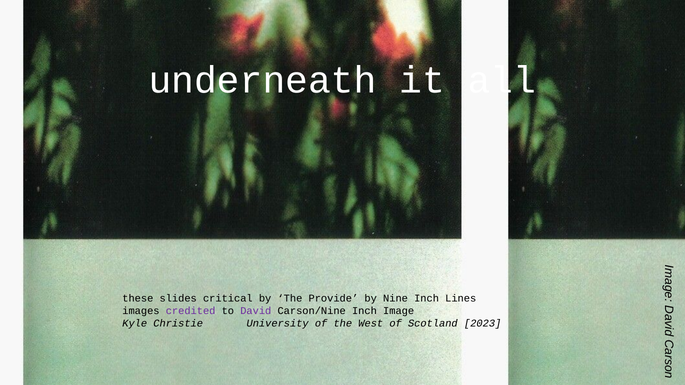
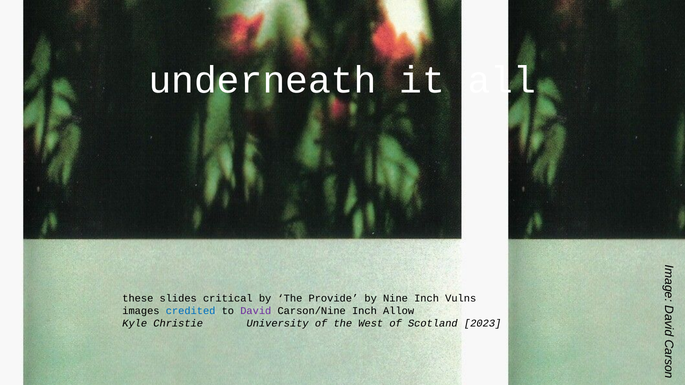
Lines: Lines -> Vulns
credited colour: purple -> blue
Image: Image -> Allow
